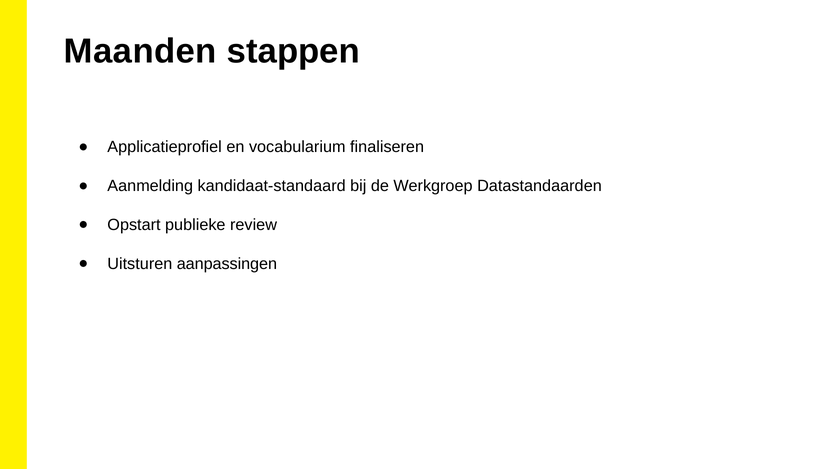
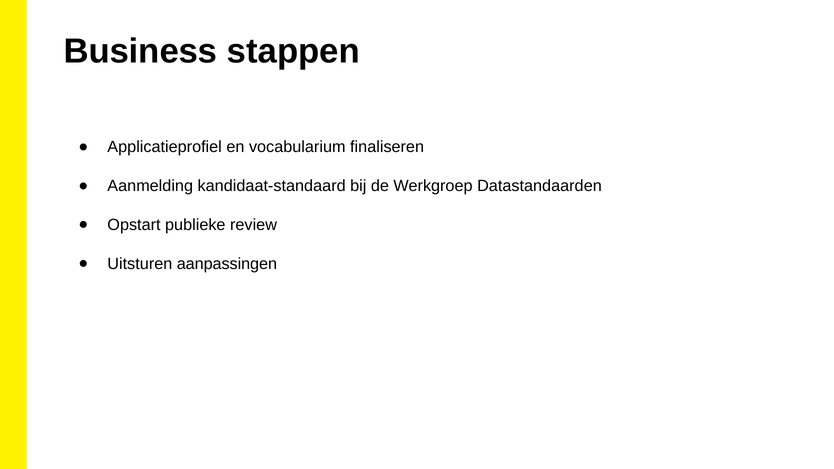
Maanden: Maanden -> Business
